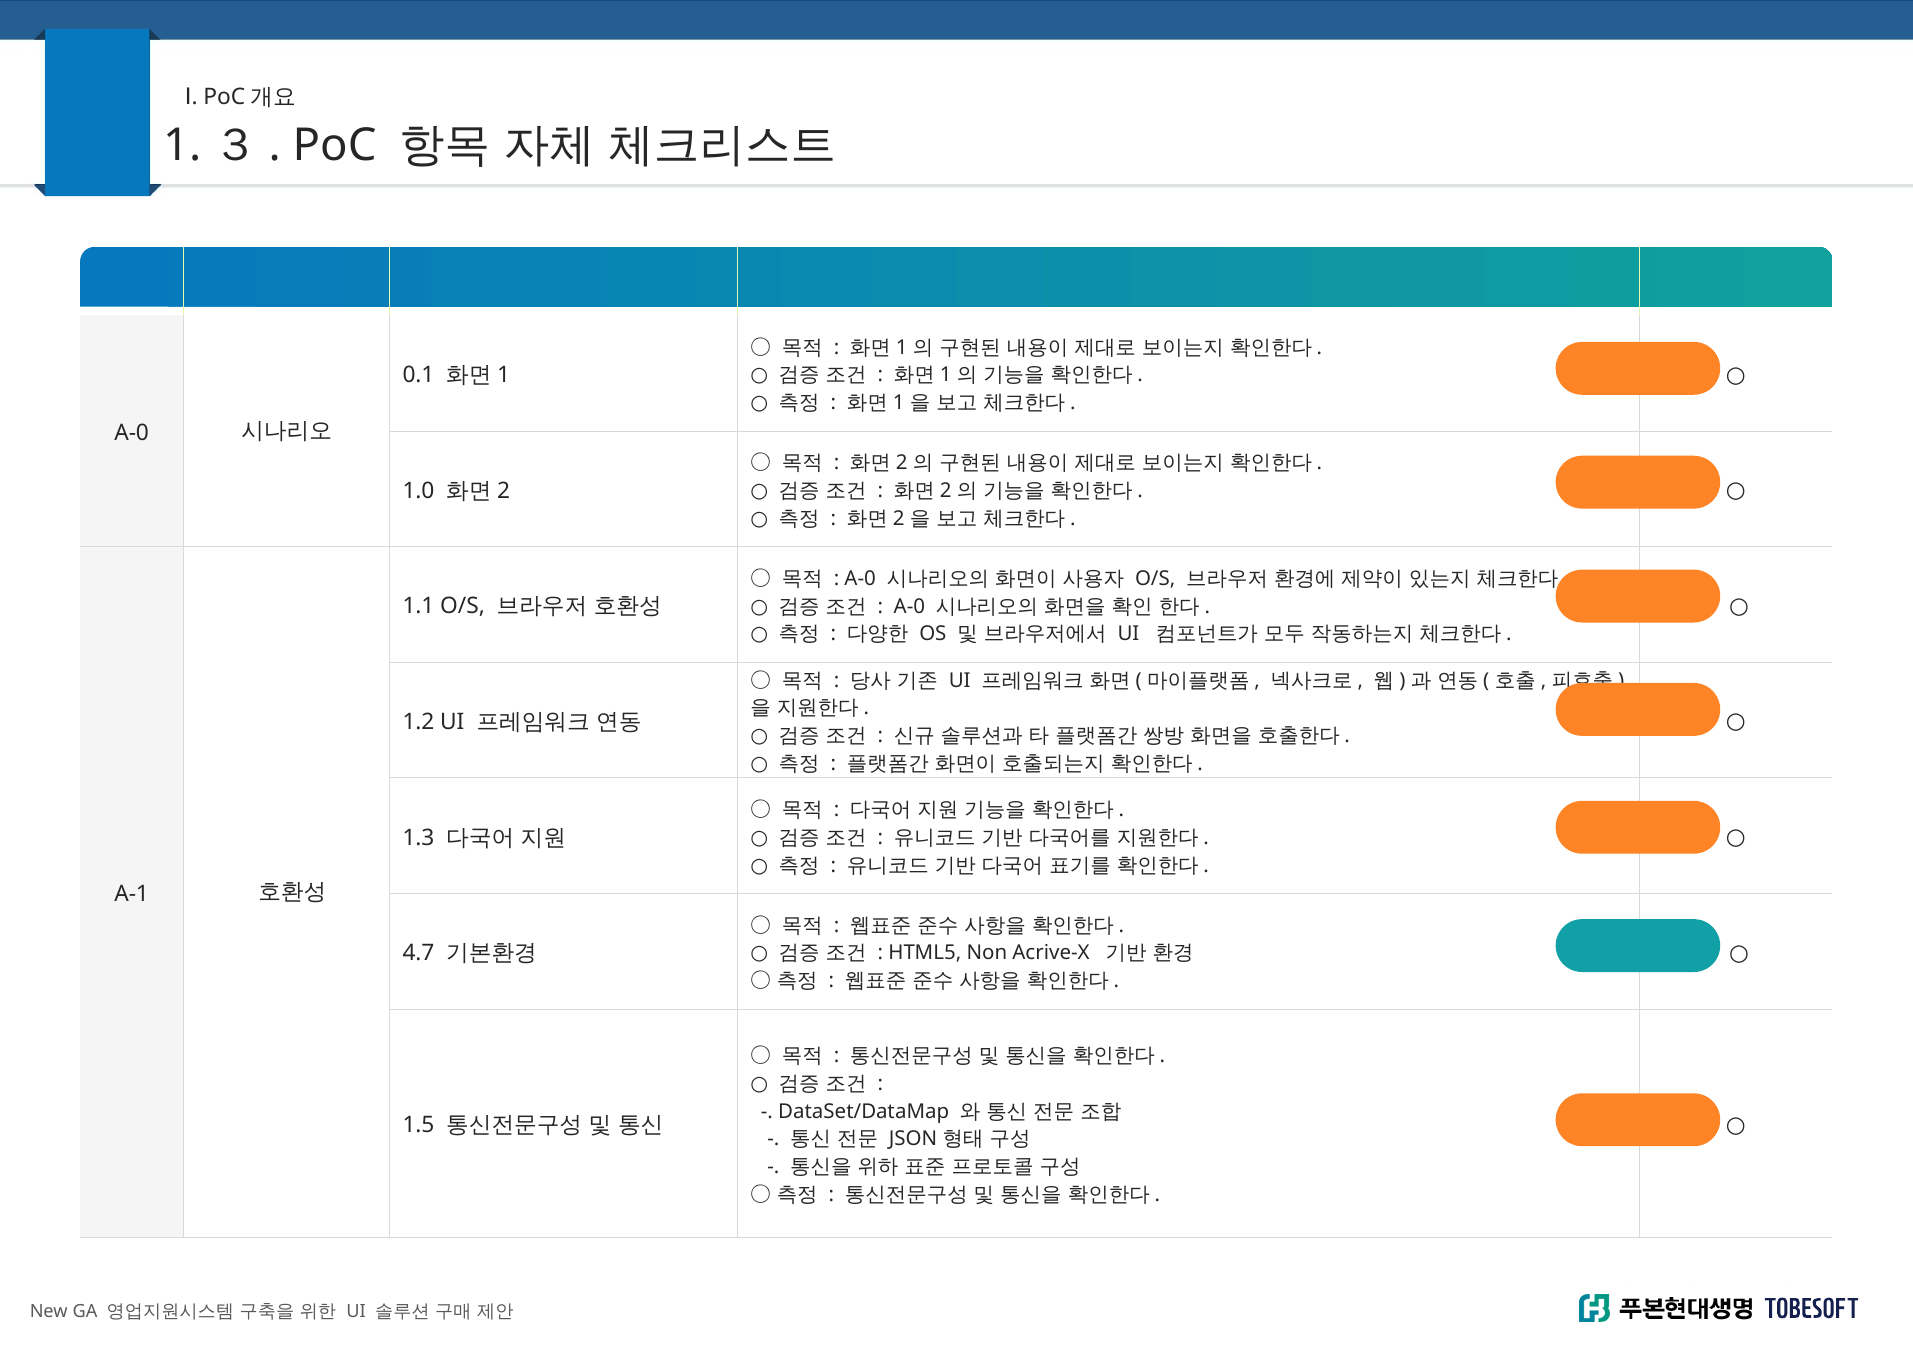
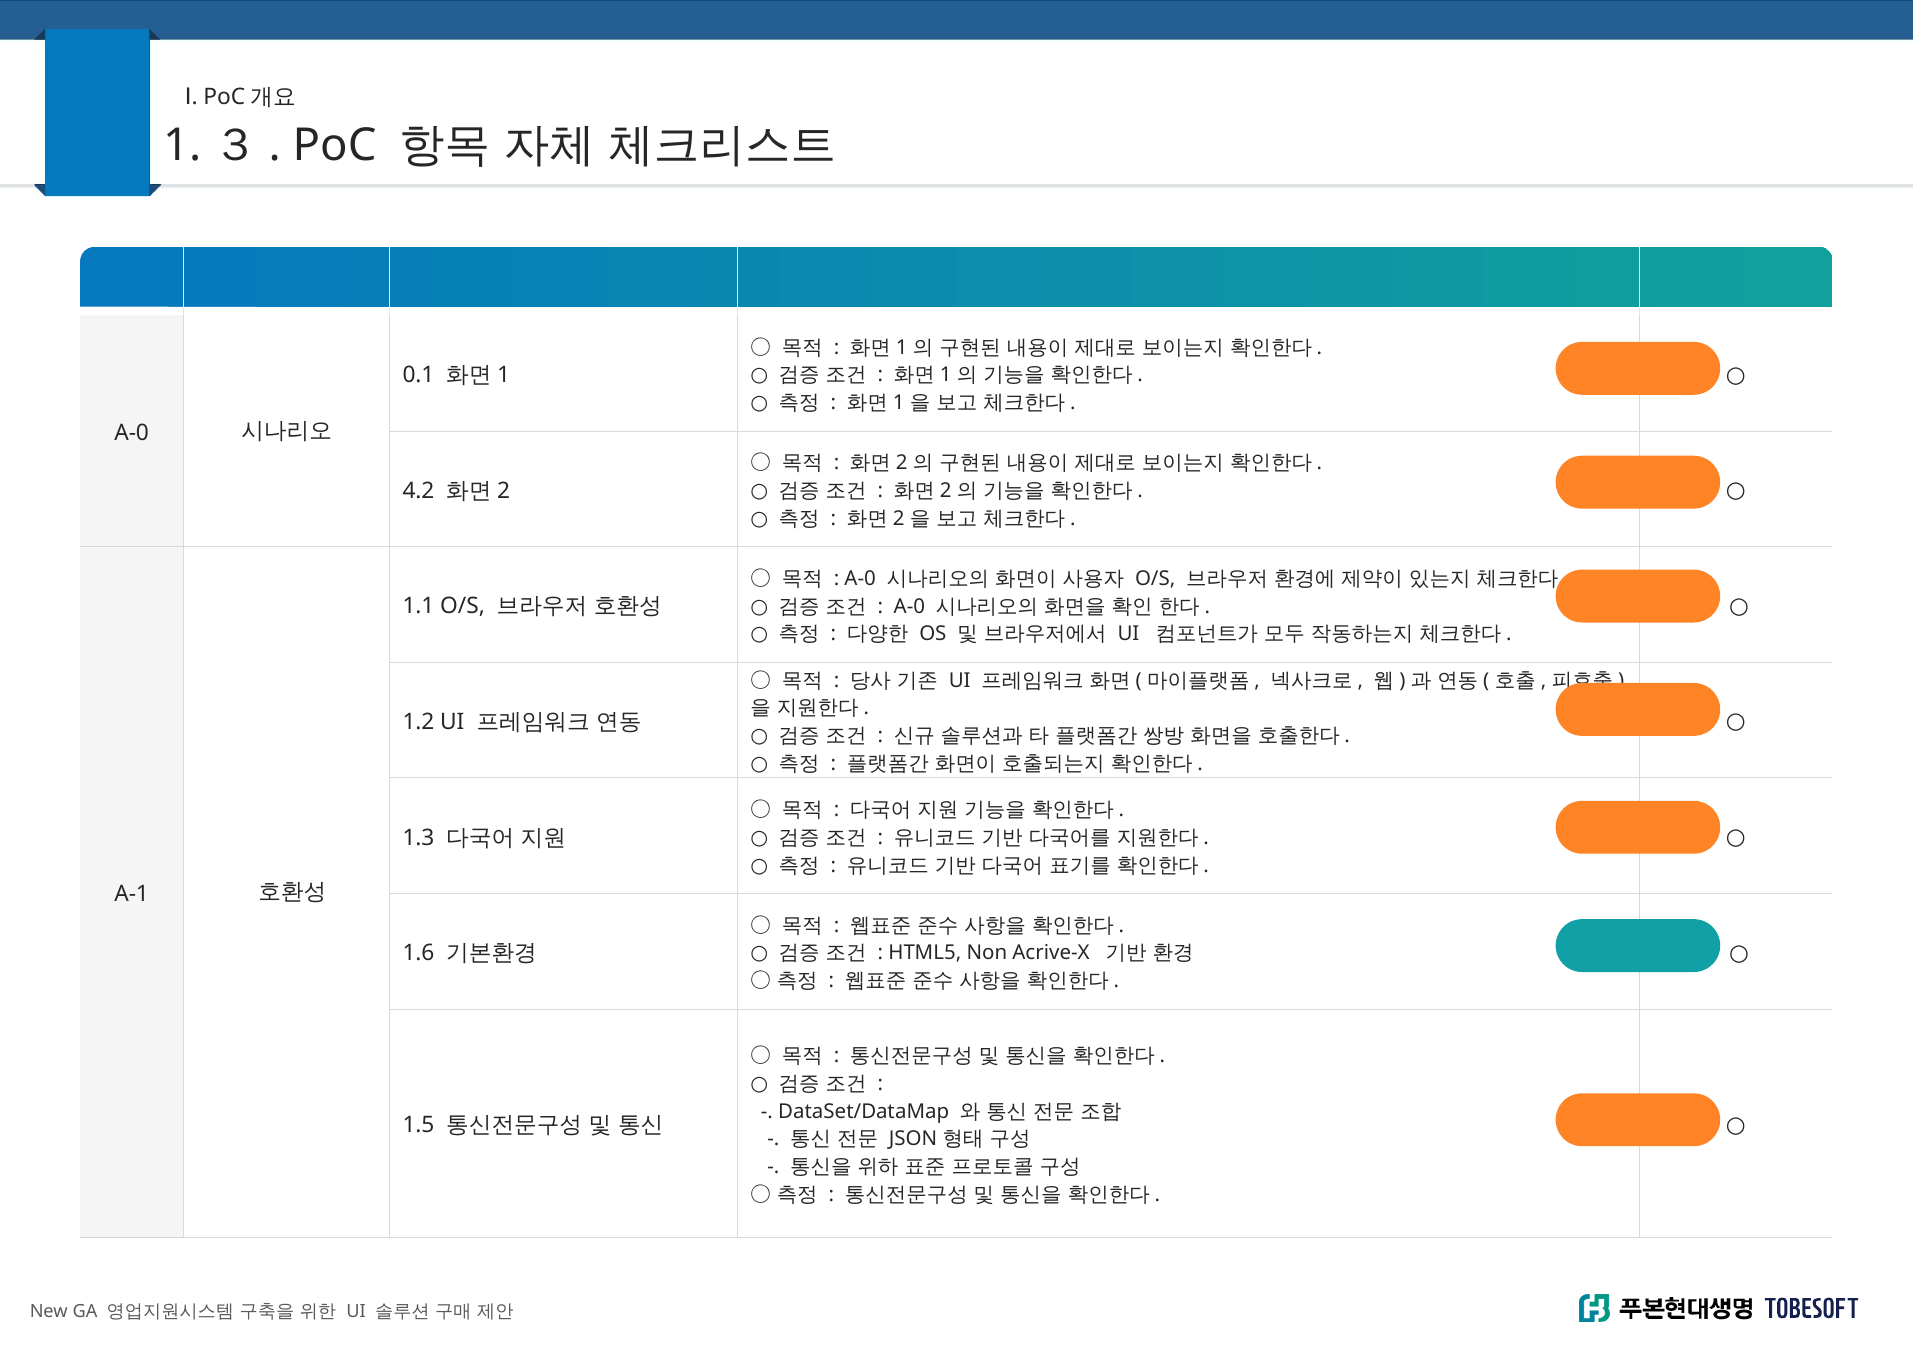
1.0: 1.0 -> 4.2
4.7: 4.7 -> 1.6
